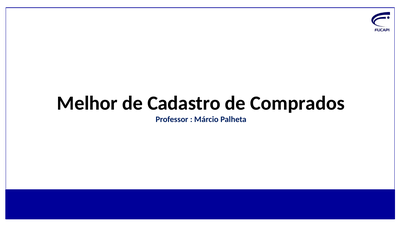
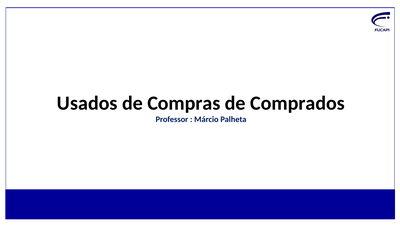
Melhor: Melhor -> Usados
Cadastro: Cadastro -> Compras
